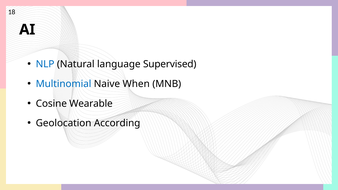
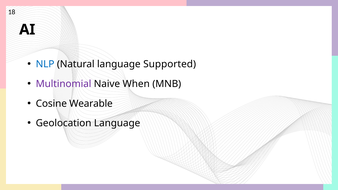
Supervised: Supervised -> Supported
Multinomial colour: blue -> purple
Geolocation According: According -> Language
